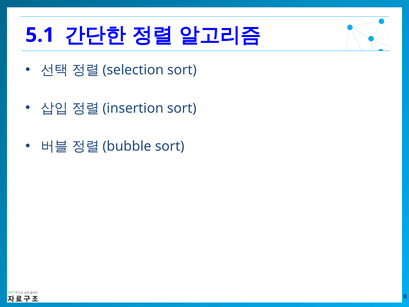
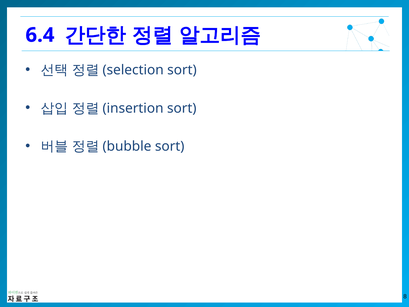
5.1: 5.1 -> 6.4
